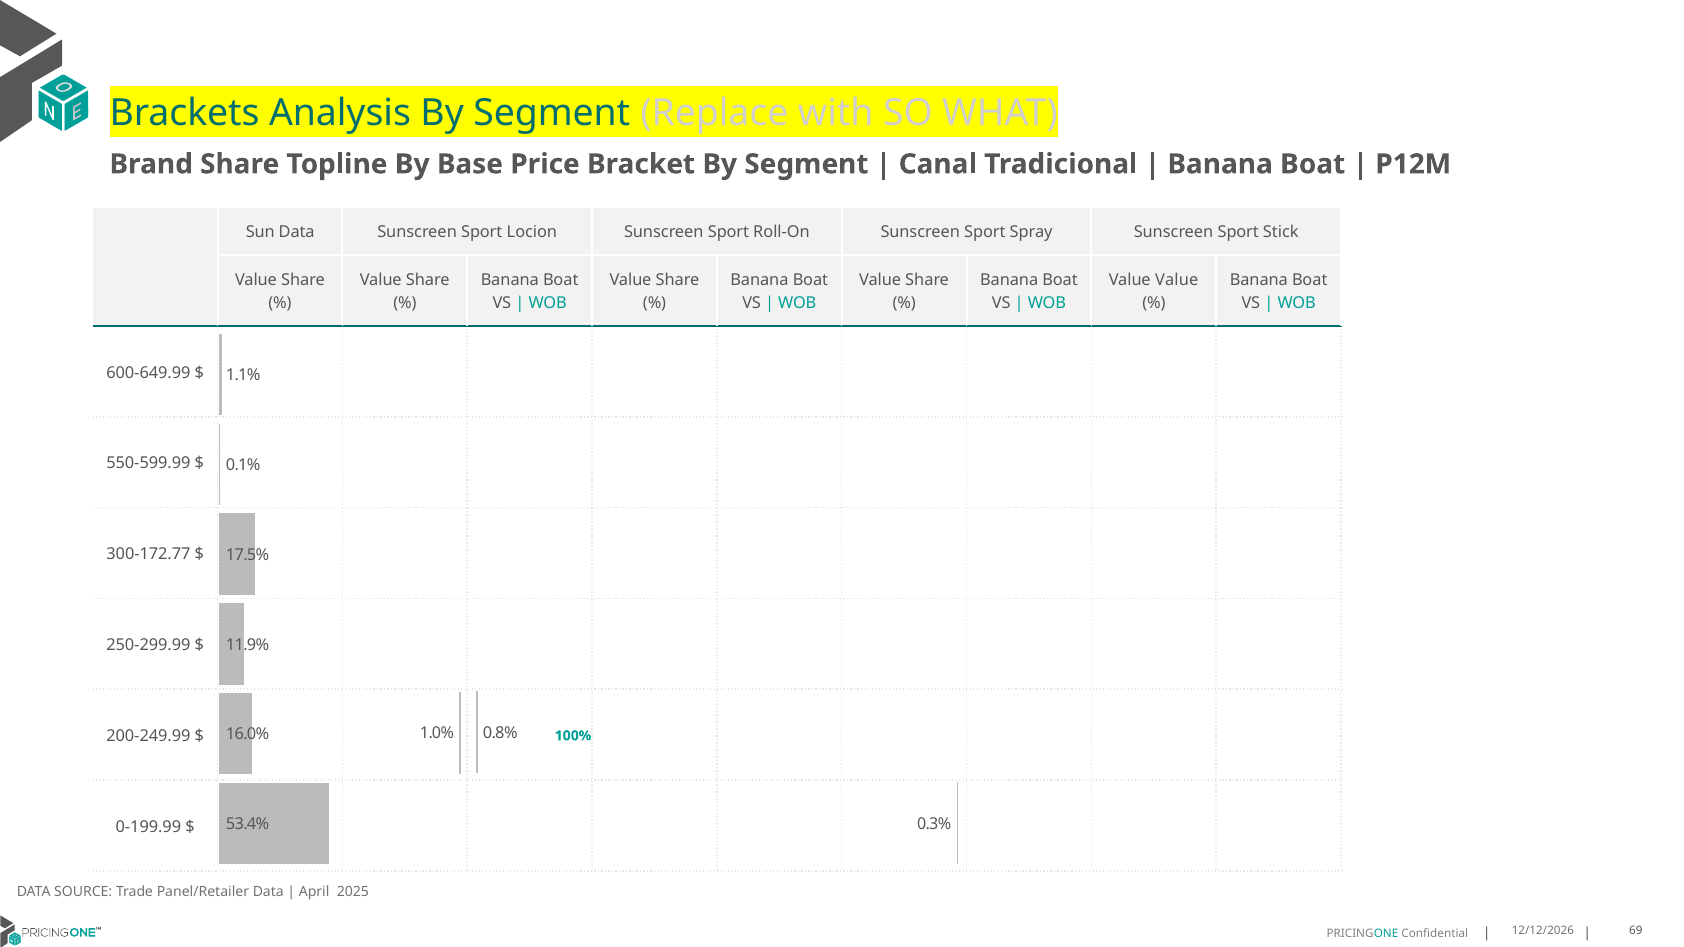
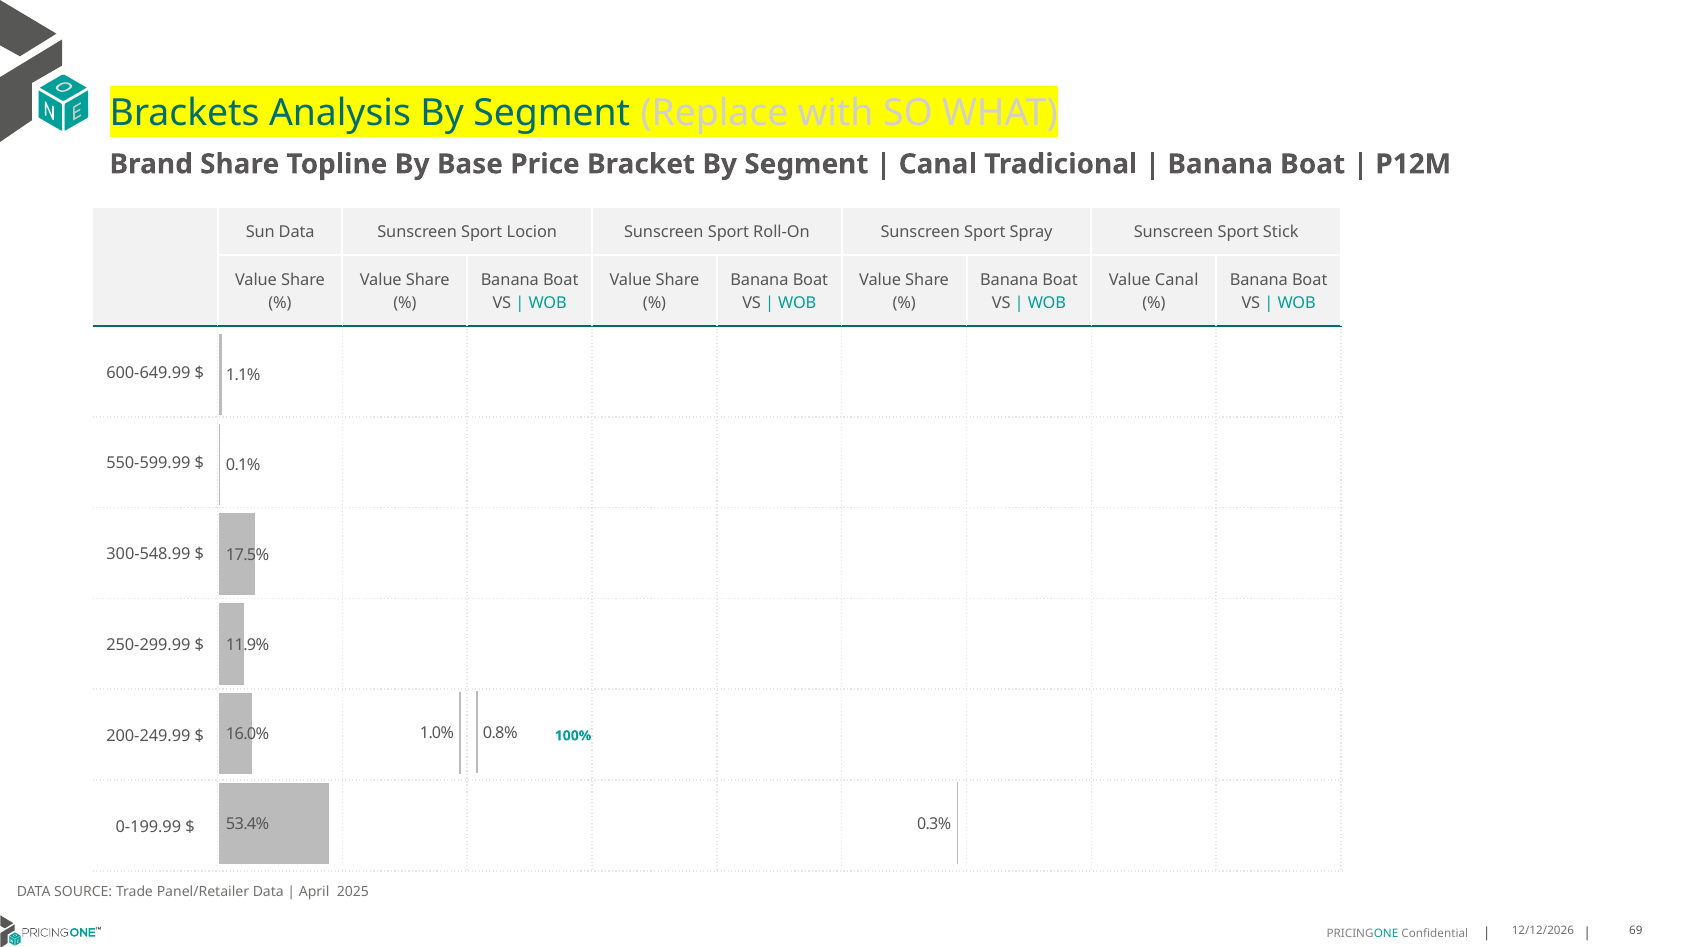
Value Value: Value -> Canal
300-172.77: 300-172.77 -> 300-548.99
